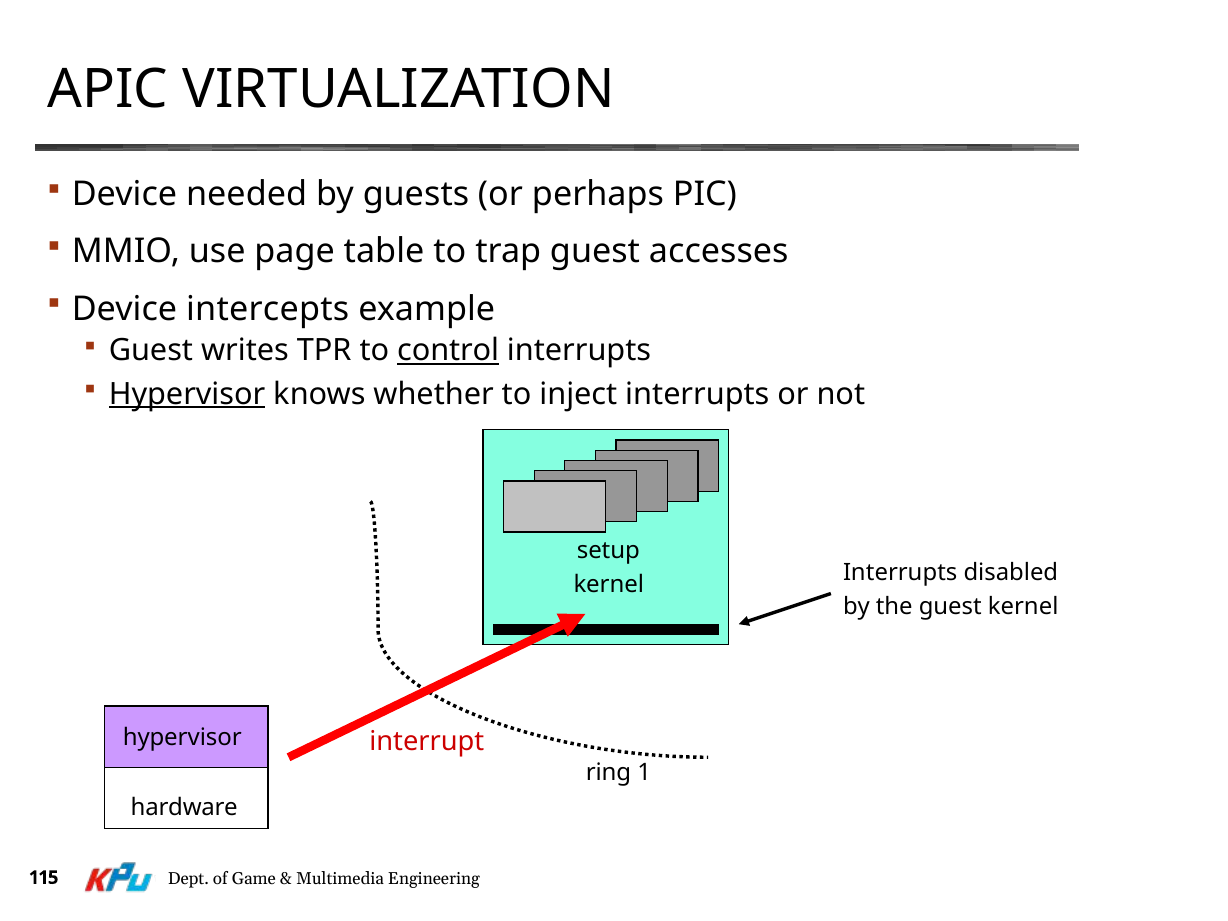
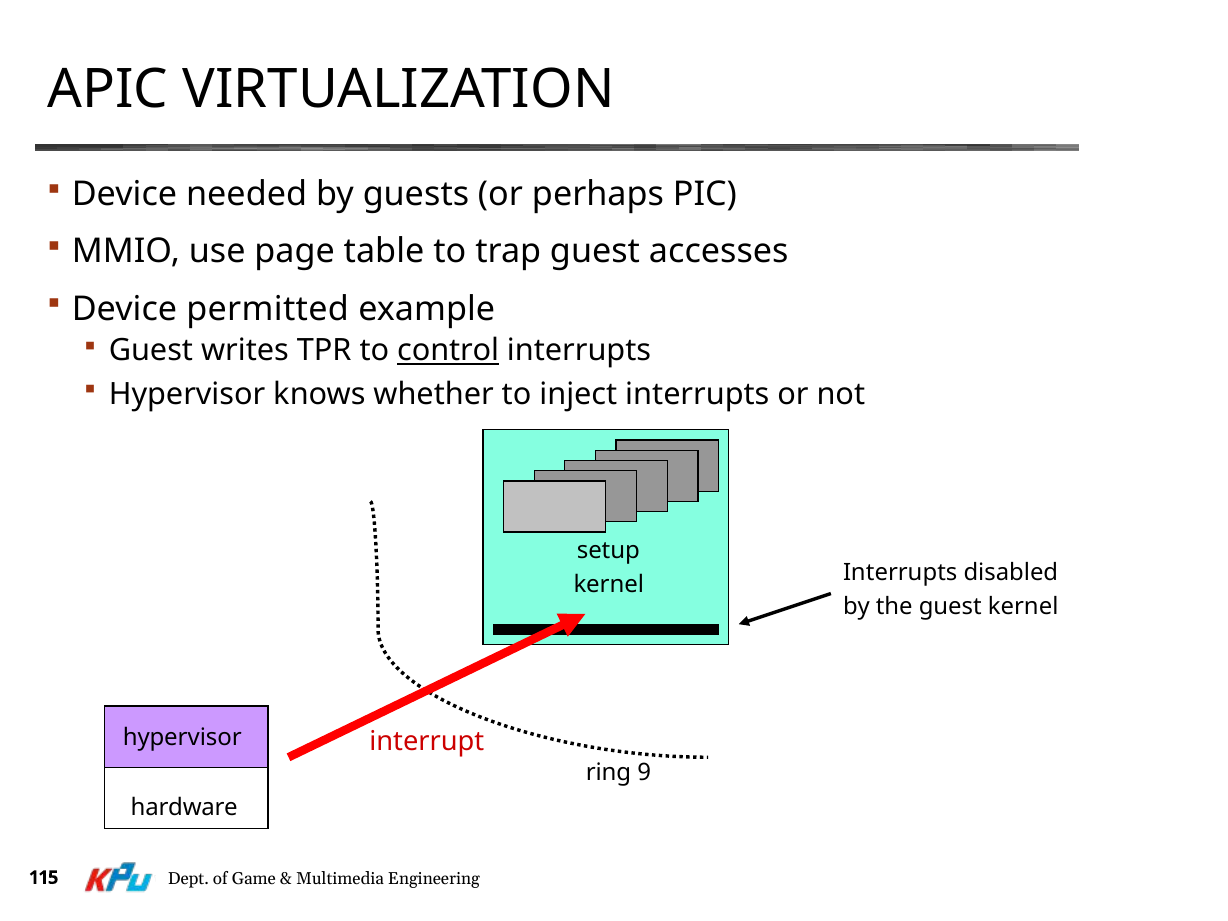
intercepts: intercepts -> permitted
Hypervisor at (187, 394) underline: present -> none
1: 1 -> 9
